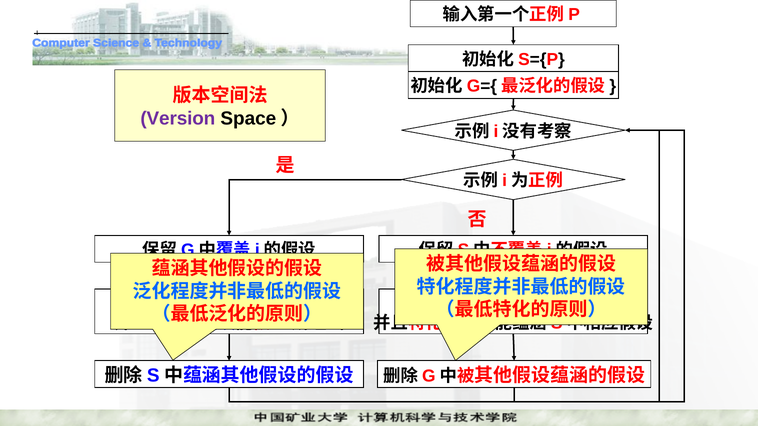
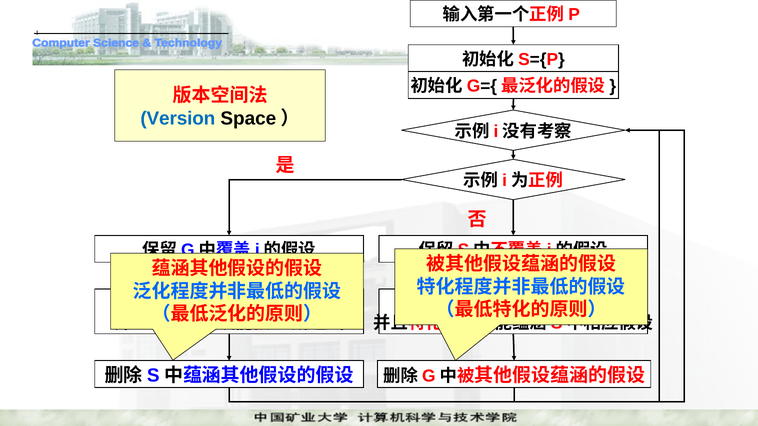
Version colour: purple -> blue
